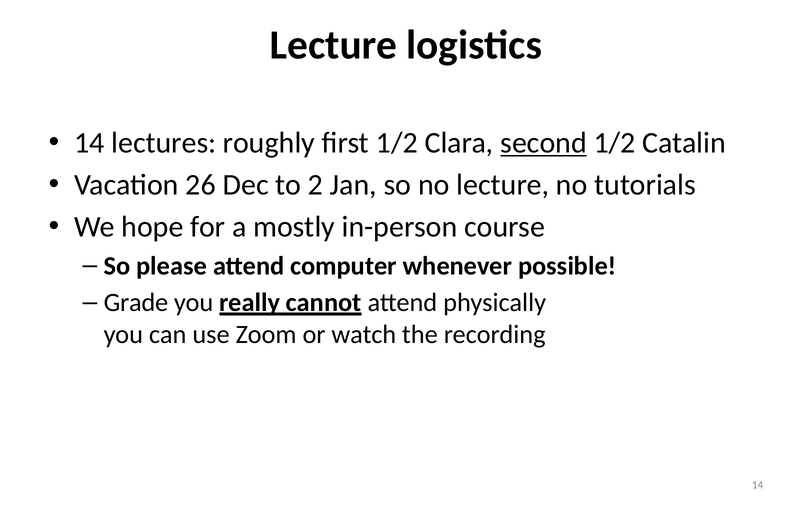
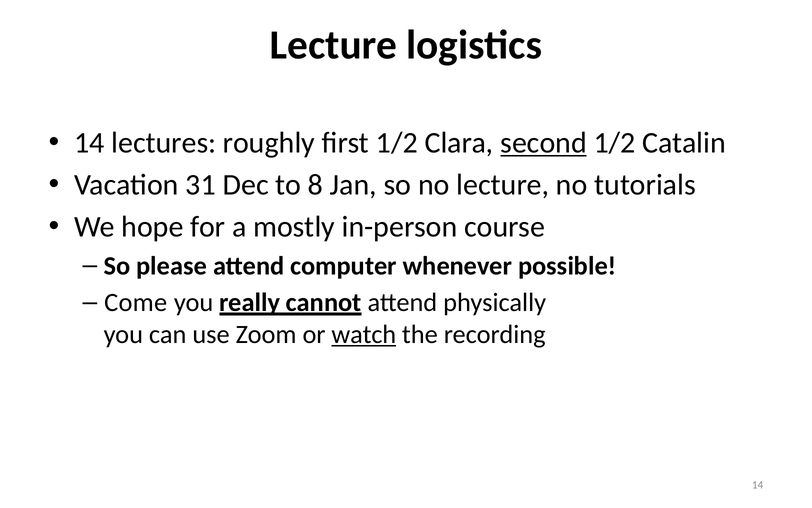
26: 26 -> 31
2: 2 -> 8
Grade: Grade -> Come
watch underline: none -> present
